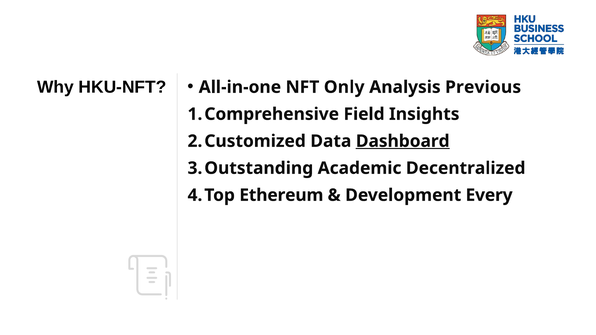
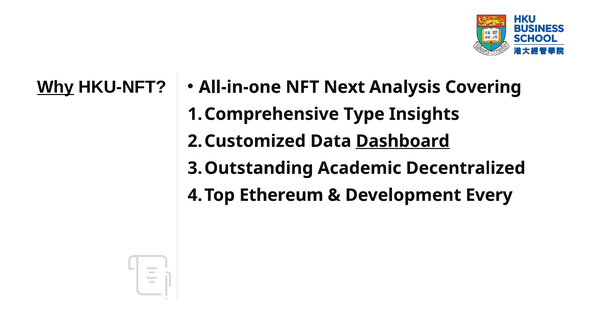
Why underline: none -> present
Only: Only -> Next
Previous: Previous -> Covering
Field: Field -> Type
